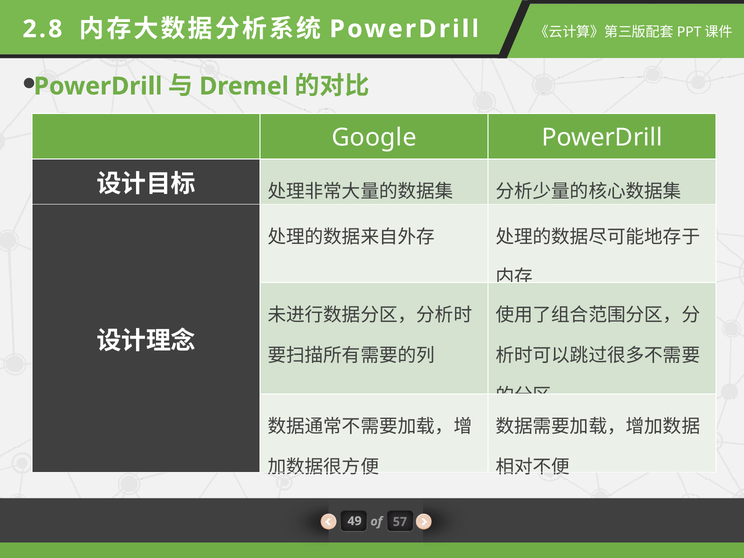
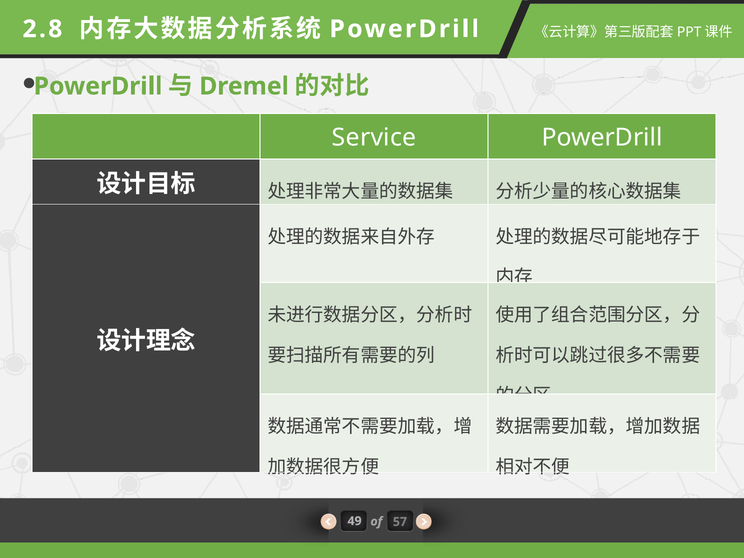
Google: Google -> Service
